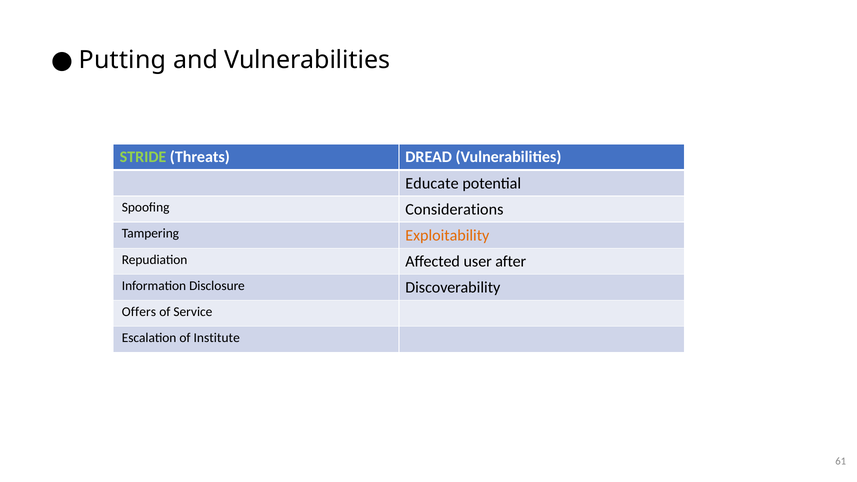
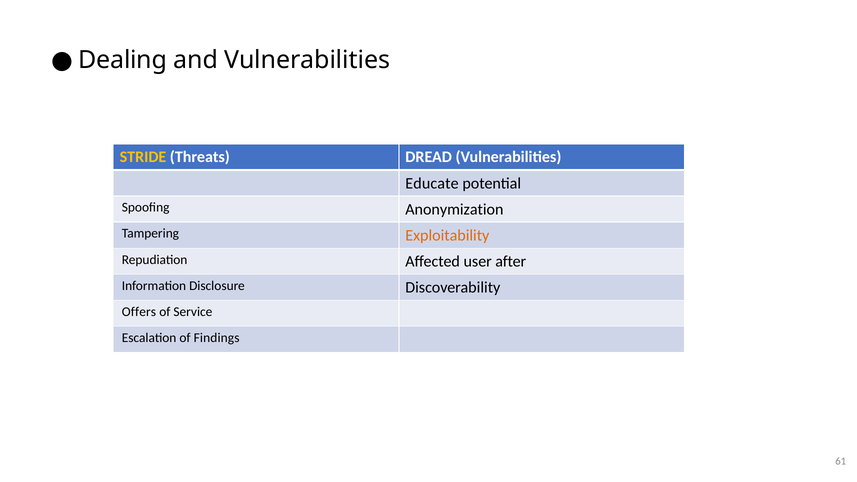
Putting: Putting -> Dealing
STRIDE colour: light green -> yellow
Considerations: Considerations -> Anonymization
Institute: Institute -> Findings
